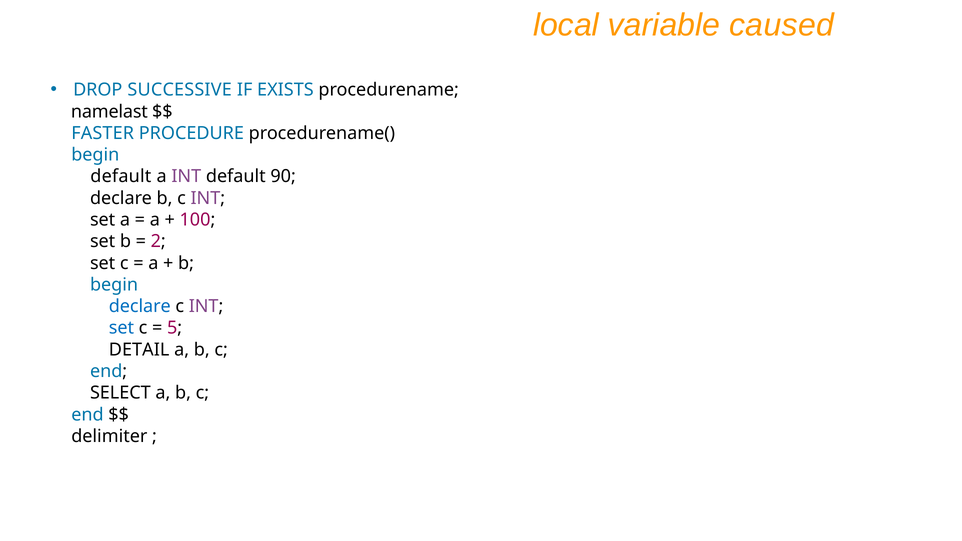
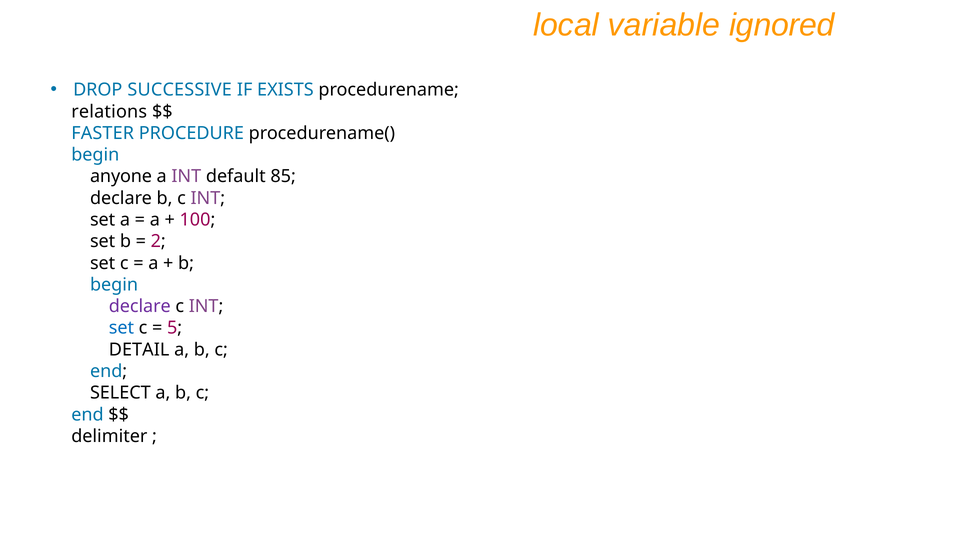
caused: caused -> ignored
namelast: namelast -> relations
default at (121, 177): default -> anyone
90: 90 -> 85
declare at (140, 306) colour: blue -> purple
